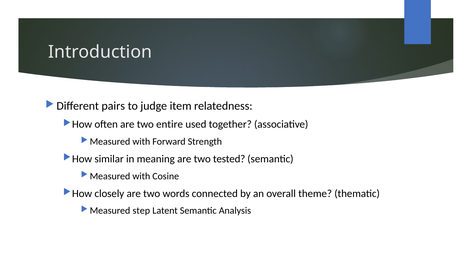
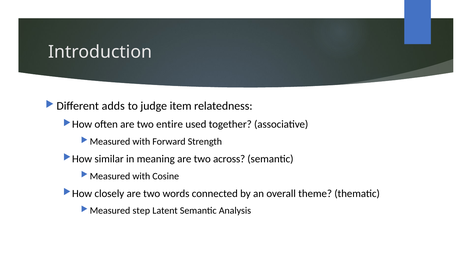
pairs: pairs -> adds
tested: tested -> across
